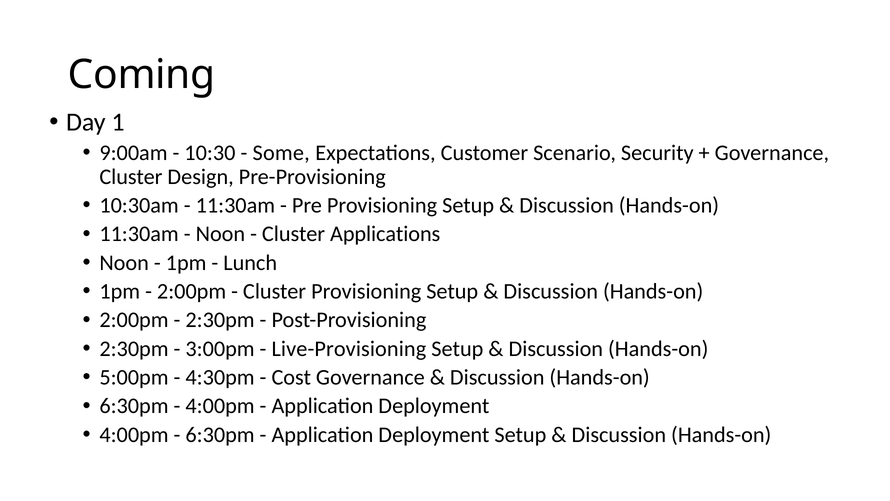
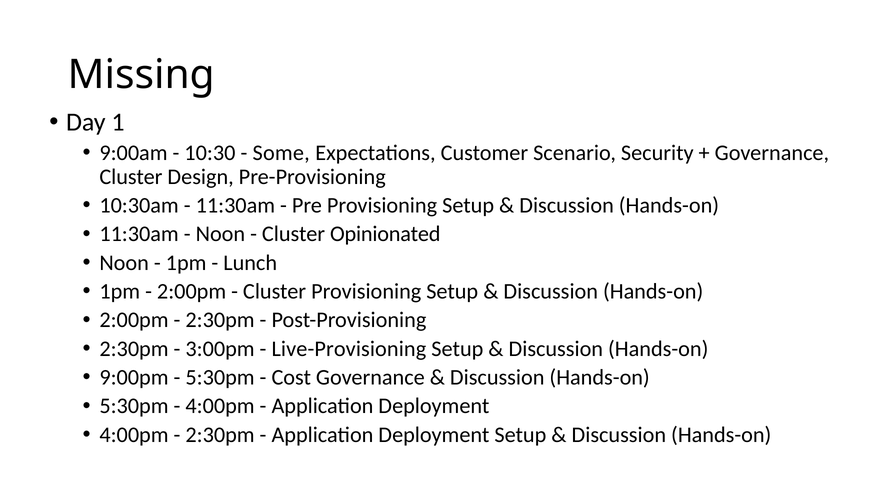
Coming: Coming -> Missing
Applications: Applications -> Opinionated
5:00pm: 5:00pm -> 9:00pm
4:30pm at (220, 377): 4:30pm -> 5:30pm
6:30pm at (134, 406): 6:30pm -> 5:30pm
6:30pm at (220, 434): 6:30pm -> 2:30pm
